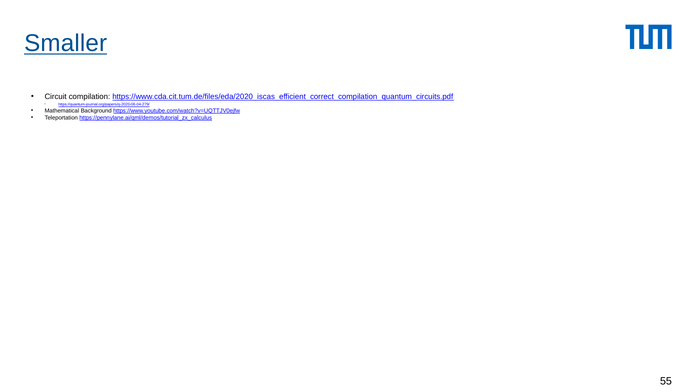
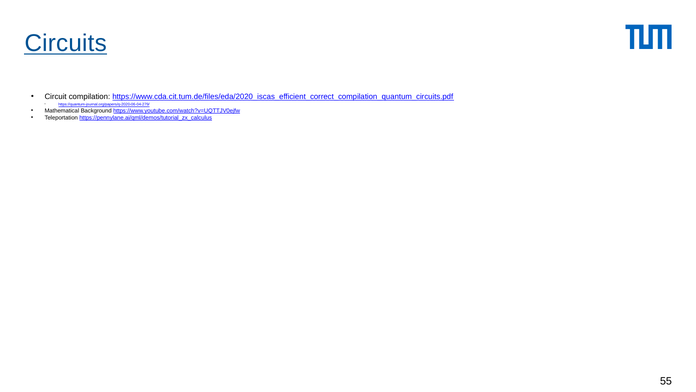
Smaller: Smaller -> Circuits
